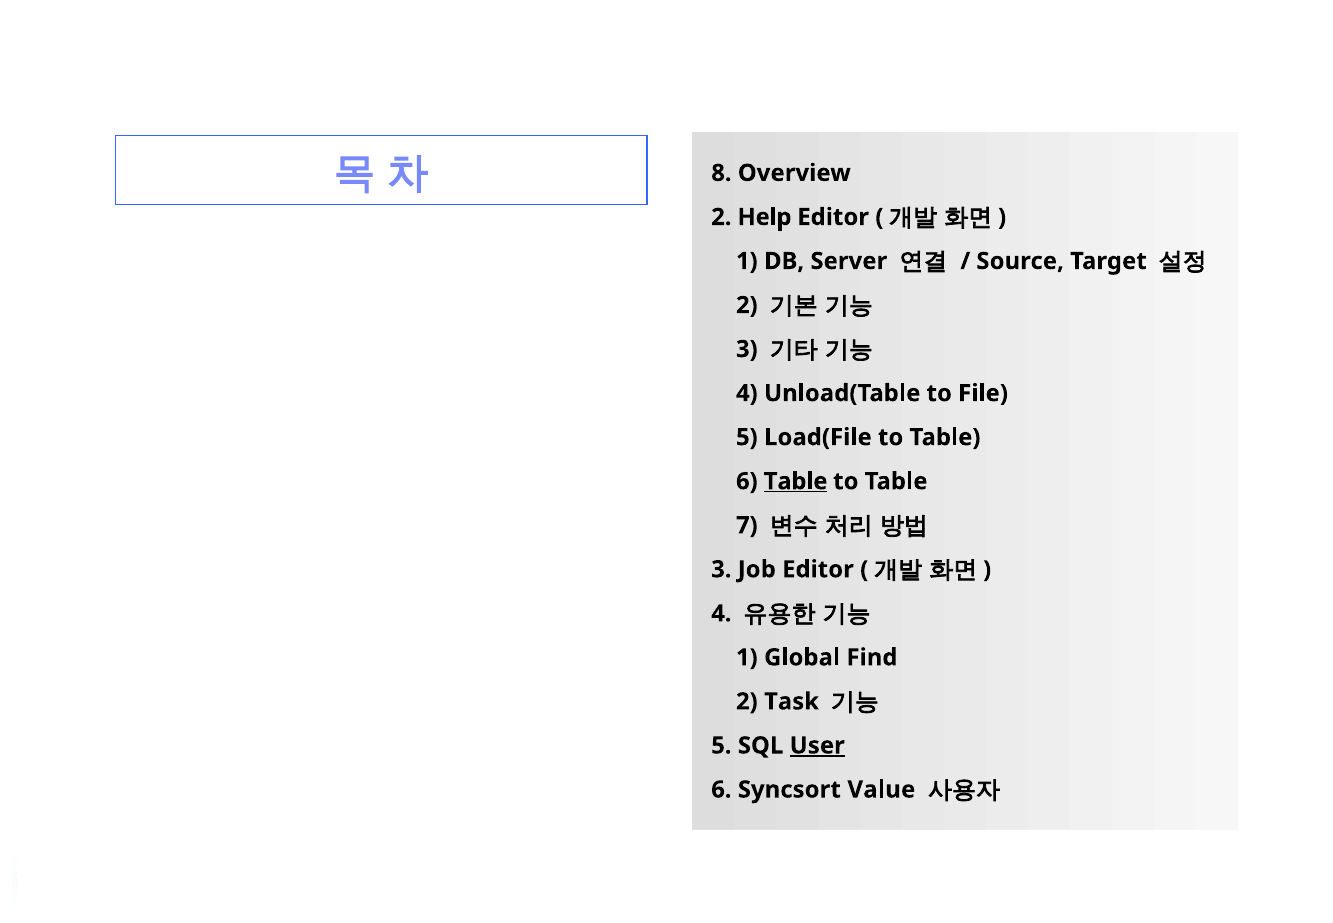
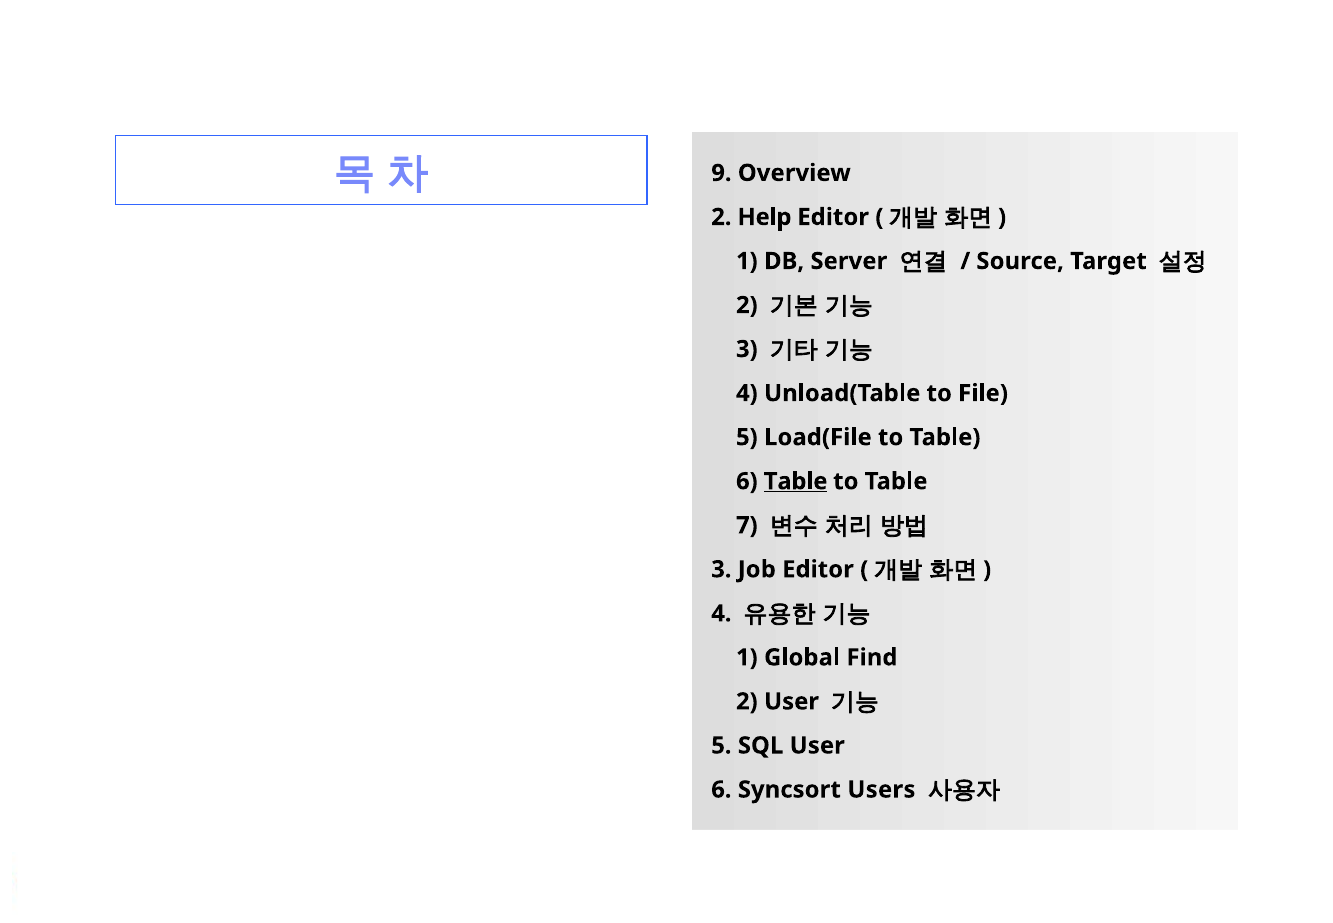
8: 8 -> 9
2 Task: Task -> User
User at (817, 745) underline: present -> none
Value: Value -> Users
